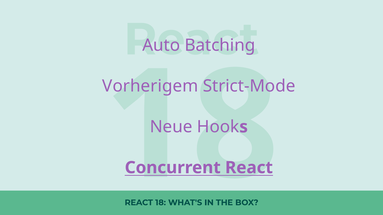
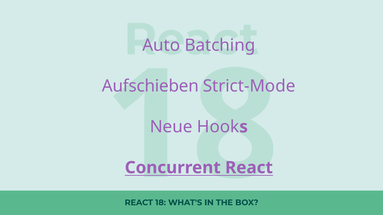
Vorherigem: Vorherigem -> Aufschieben
